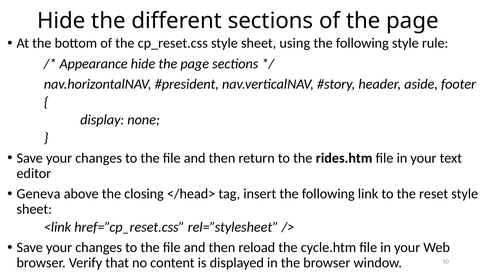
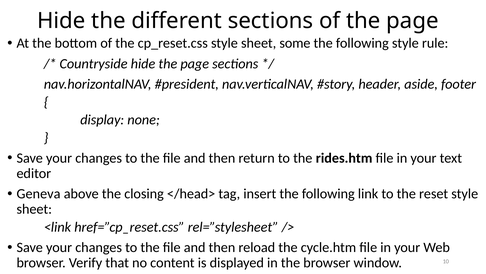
using: using -> some
Appearance: Appearance -> Countryside
